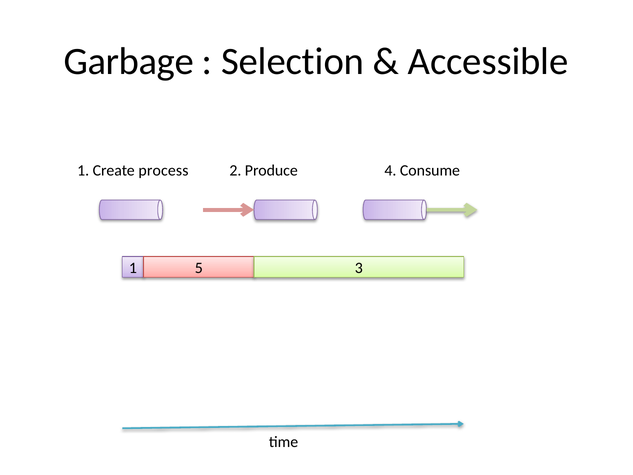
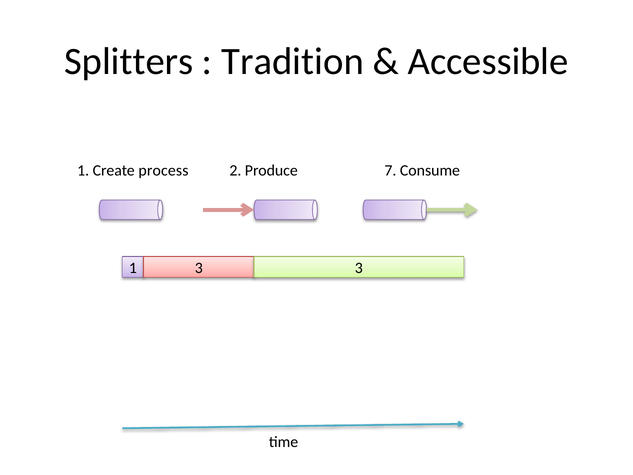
Garbage: Garbage -> Splitters
Selection: Selection -> Tradition
4: 4 -> 7
1 5: 5 -> 3
